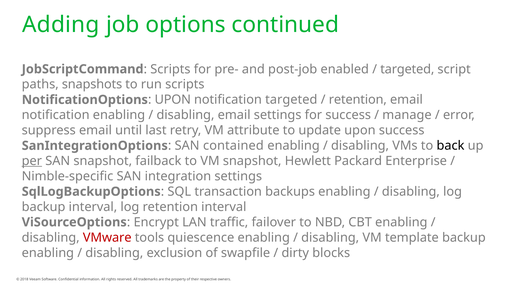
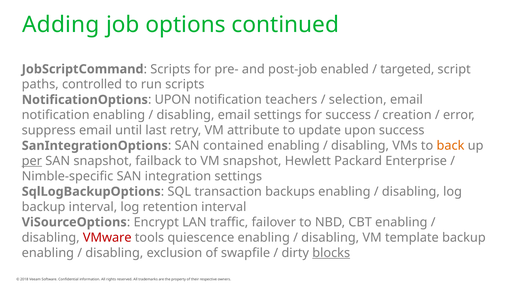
snapshots: snapshots -> controlled
notification targeted: targeted -> teachers
retention at (358, 100): retention -> selection
manage: manage -> creation
back colour: black -> orange
blocks underline: none -> present
